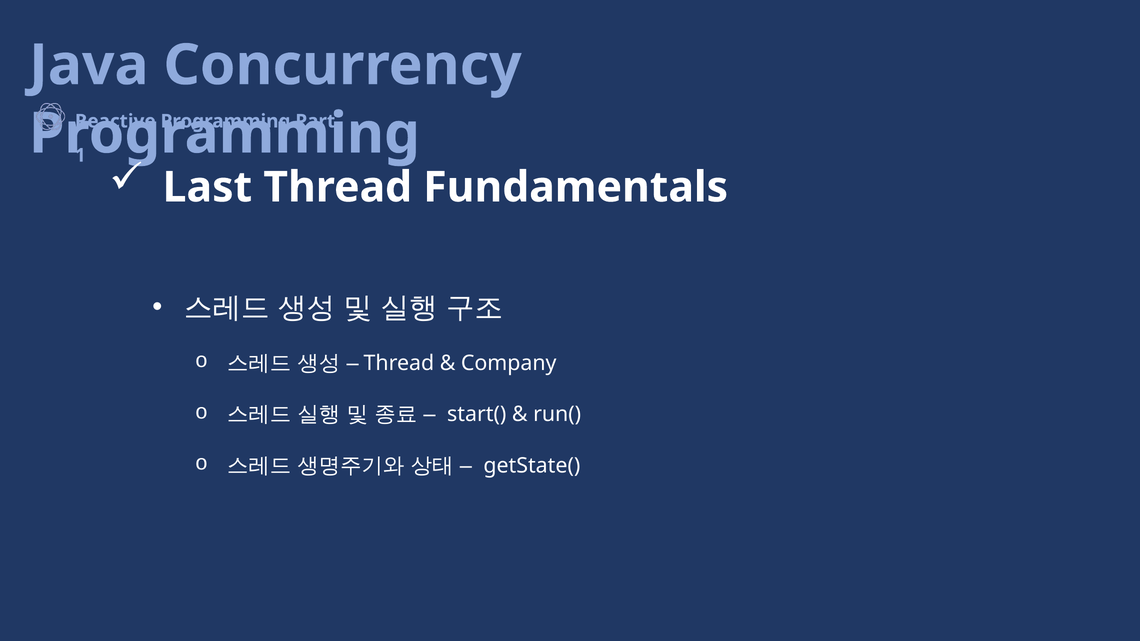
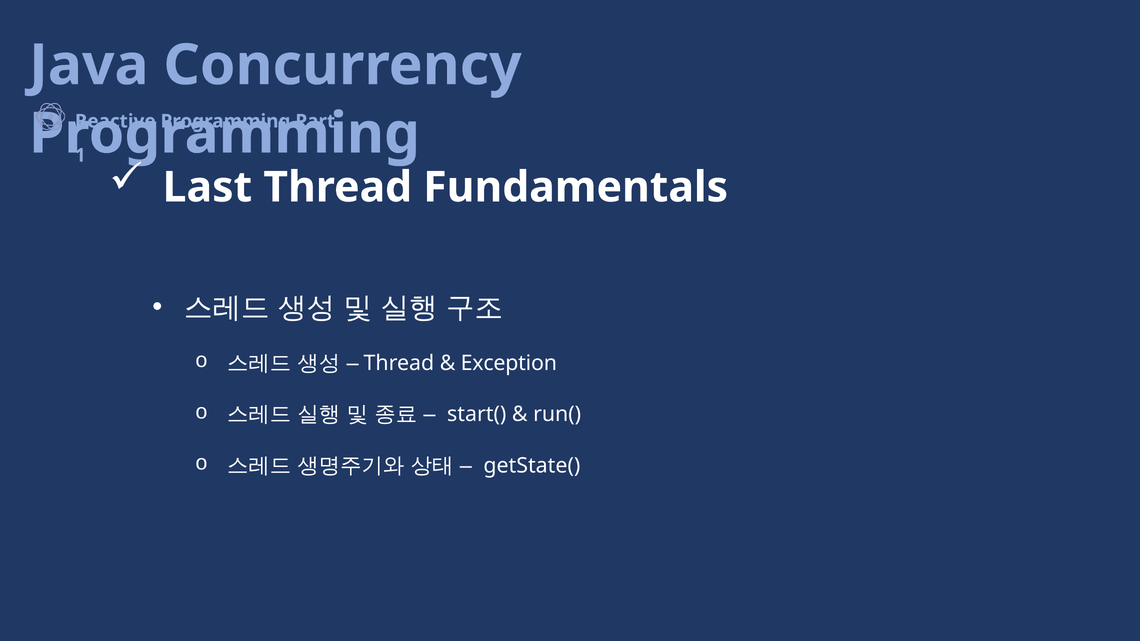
Company: Company -> Exception
